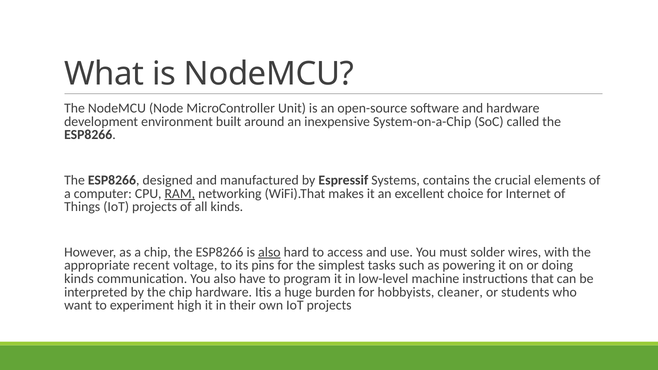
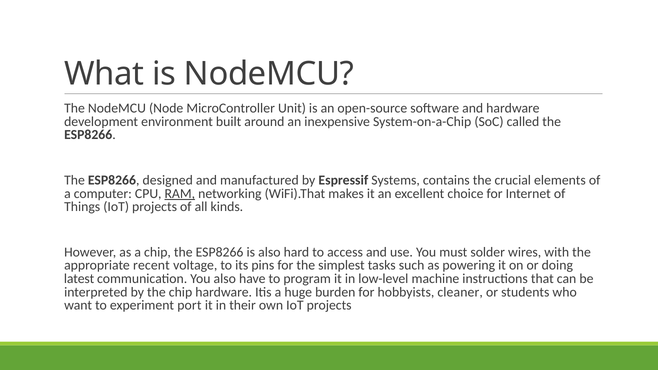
also at (269, 252) underline: present -> none
kinds at (79, 279): kinds -> latest
high: high -> port
